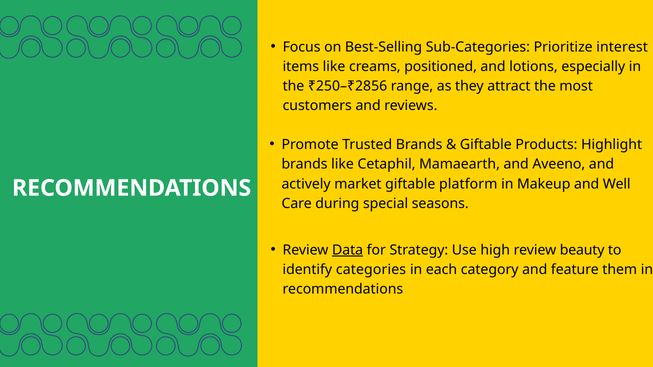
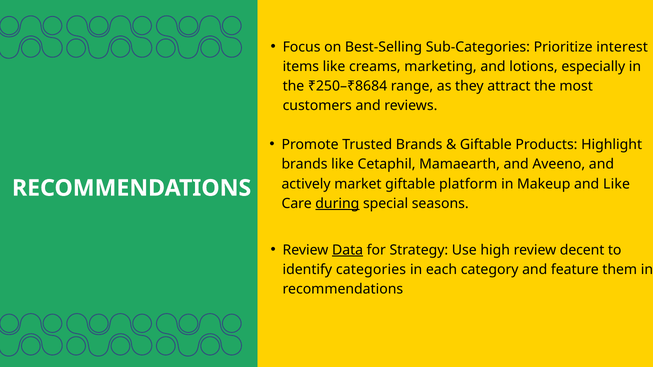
positioned: positioned -> marketing
₹250–₹2856: ₹250–₹2856 -> ₹250–₹8684
and Well: Well -> Like
during underline: none -> present
beauty: beauty -> decent
